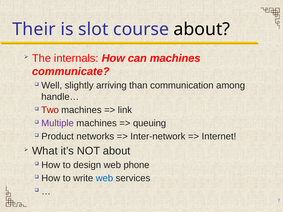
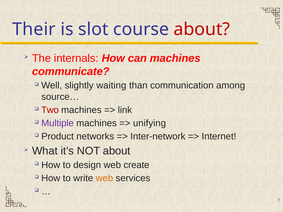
about at (202, 29) colour: black -> red
arriving: arriving -> waiting
handle…: handle… -> source…
queuing: queuing -> unifying
phone: phone -> create
web at (104, 178) colour: blue -> orange
